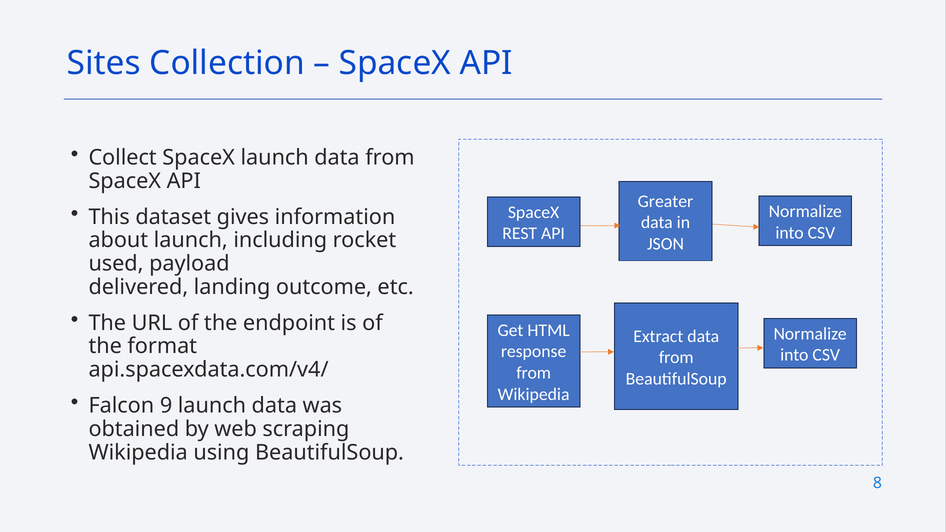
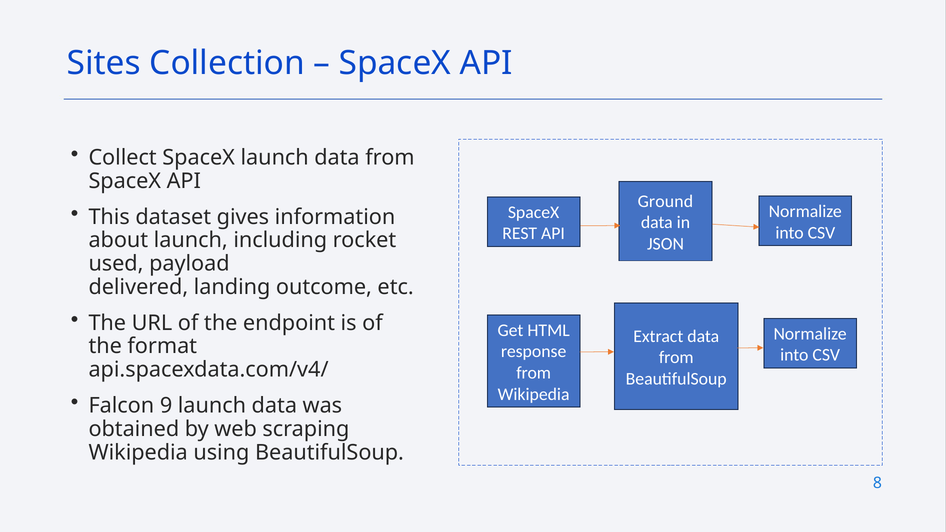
Greater: Greater -> Ground
